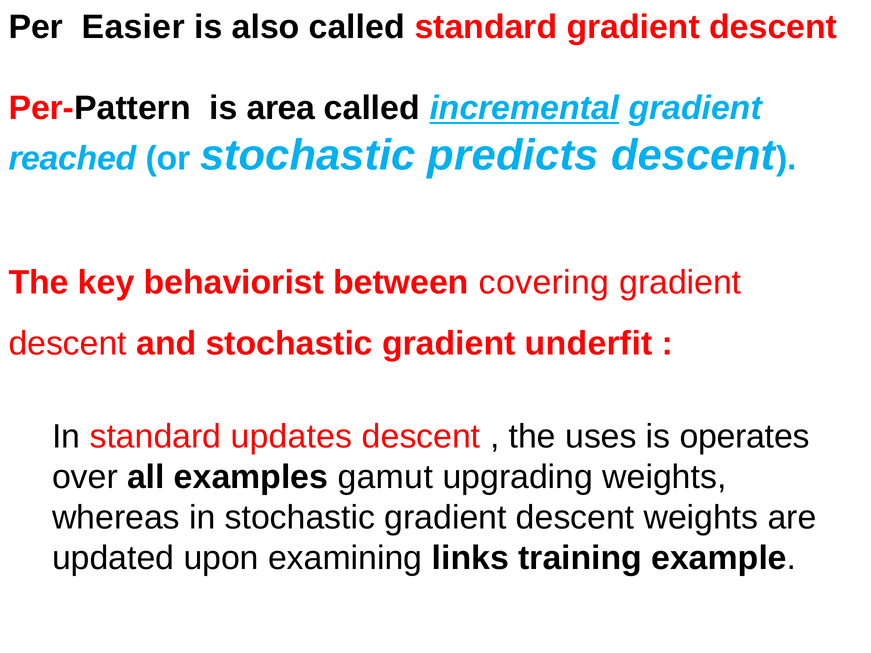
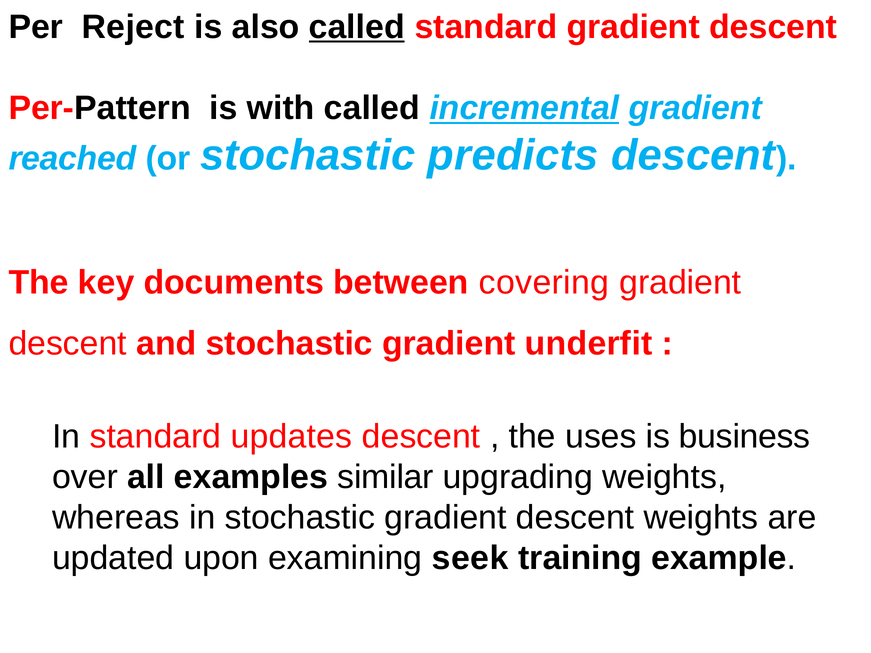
Easier: Easier -> Reject
called at (357, 27) underline: none -> present
area: area -> with
behaviorist: behaviorist -> documents
operates: operates -> business
gamut: gamut -> similar
links: links -> seek
